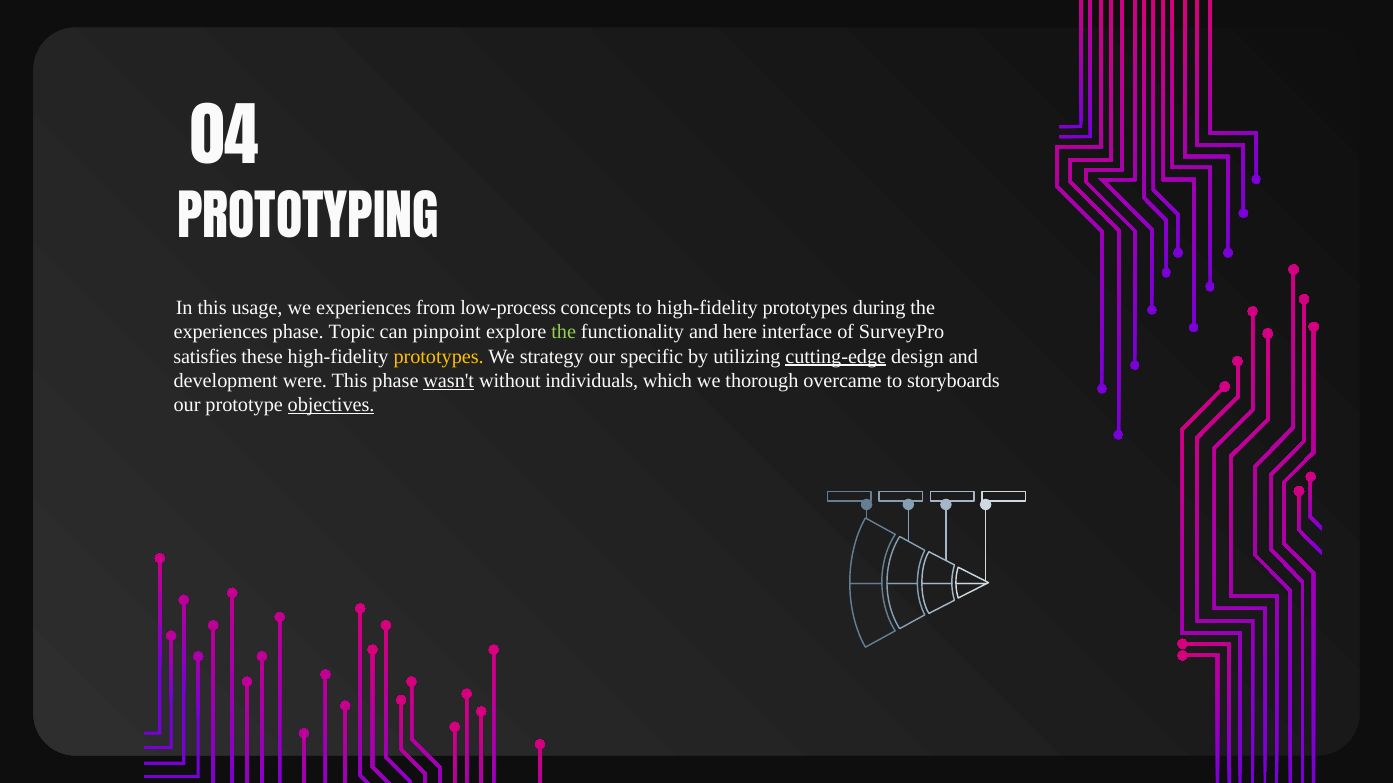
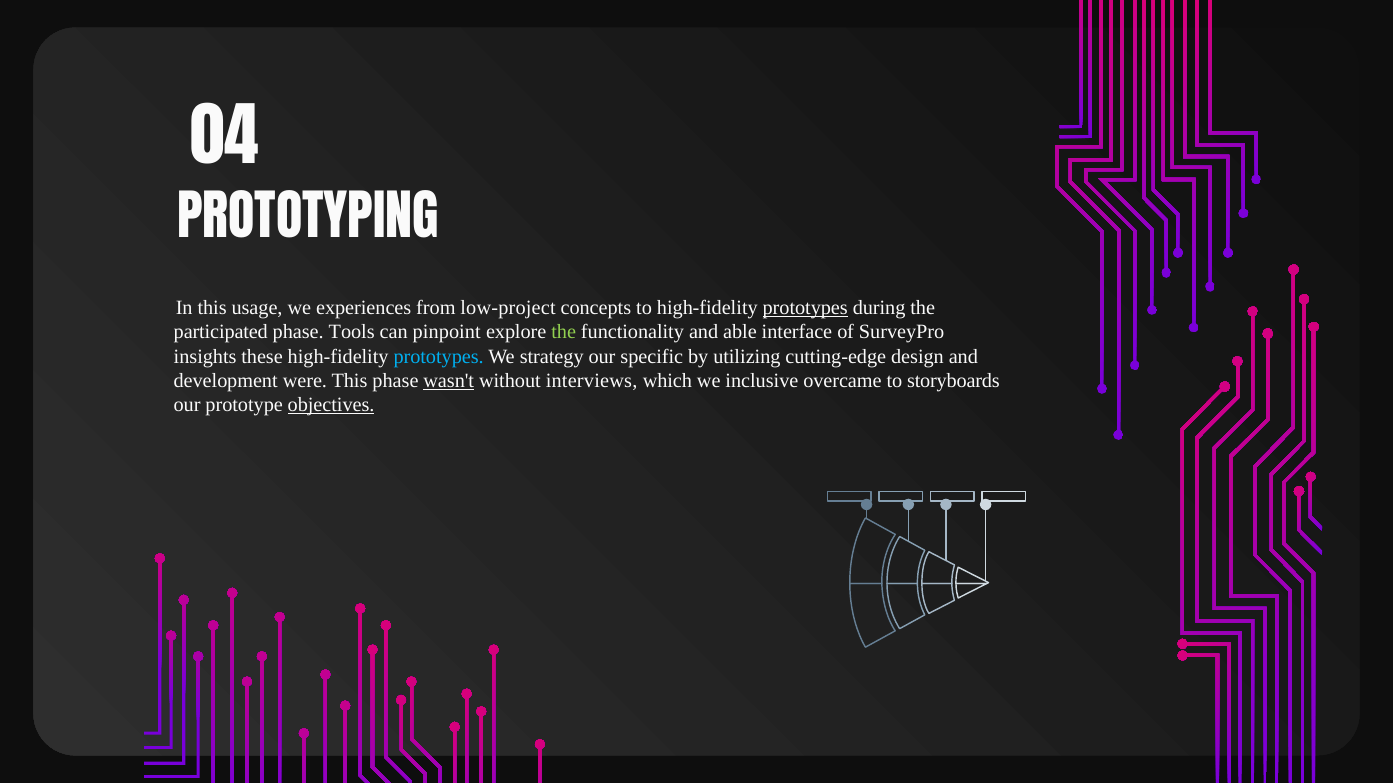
low-process: low-process -> low-project
prototypes at (805, 308) underline: none -> present
experiences at (221, 332): experiences -> participated
Topic: Topic -> Tools
here: here -> able
satisfies: satisfies -> insights
prototypes at (439, 357) colour: yellow -> light blue
cutting-edge underline: present -> none
individuals: individuals -> interviews
thorough: thorough -> inclusive
